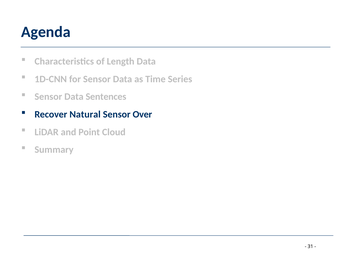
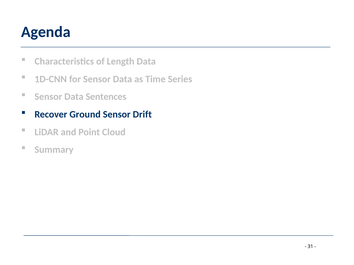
Natural: Natural -> Ground
Over: Over -> Drift
